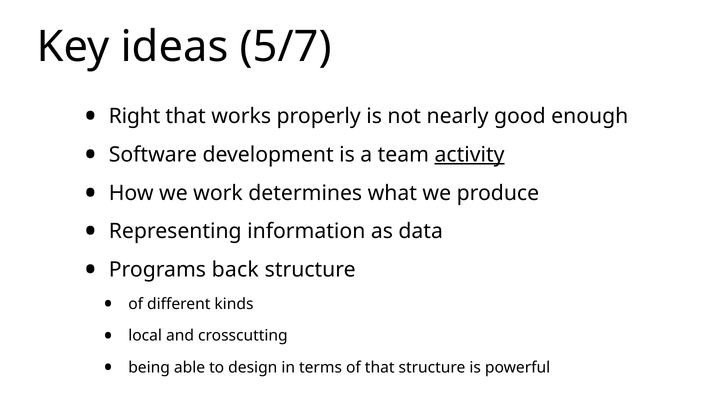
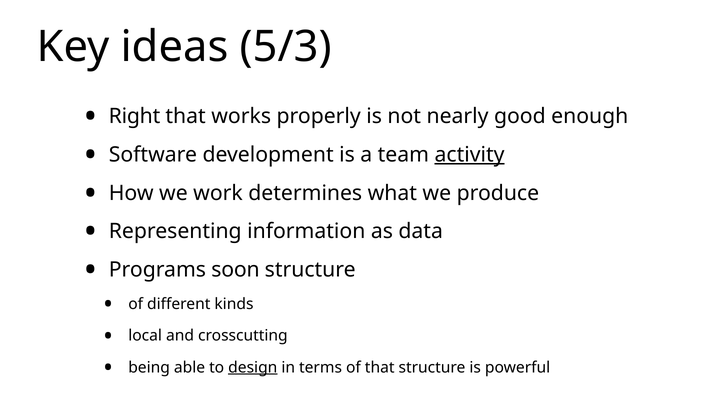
5/7: 5/7 -> 5/3
back: back -> soon
design underline: none -> present
